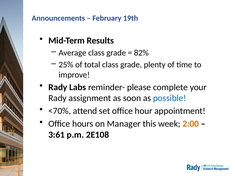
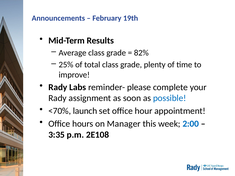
attend: attend -> launch
2:00 colour: orange -> blue
3:61: 3:61 -> 3:35
